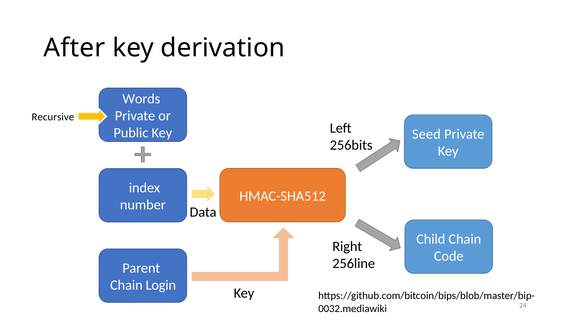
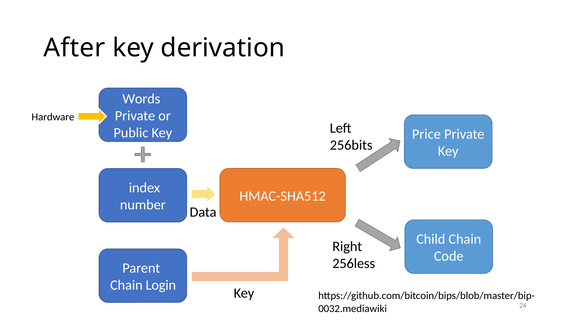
Recursive: Recursive -> Hardware
Seed: Seed -> Price
256line: 256line -> 256less
